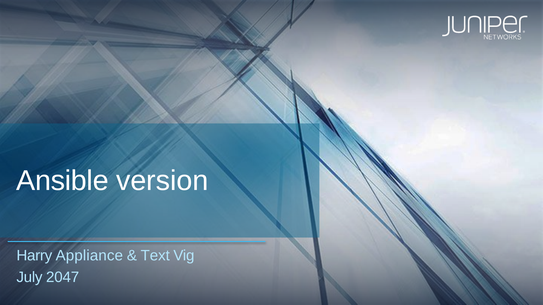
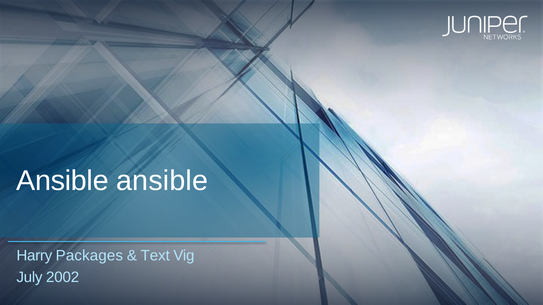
Ansible version: version -> ansible
Appliance: Appliance -> Packages
2047: 2047 -> 2002
